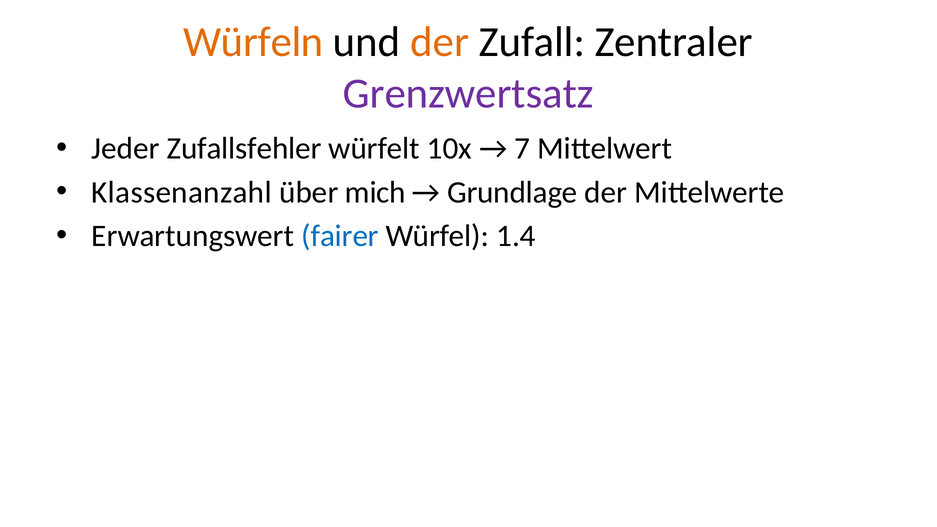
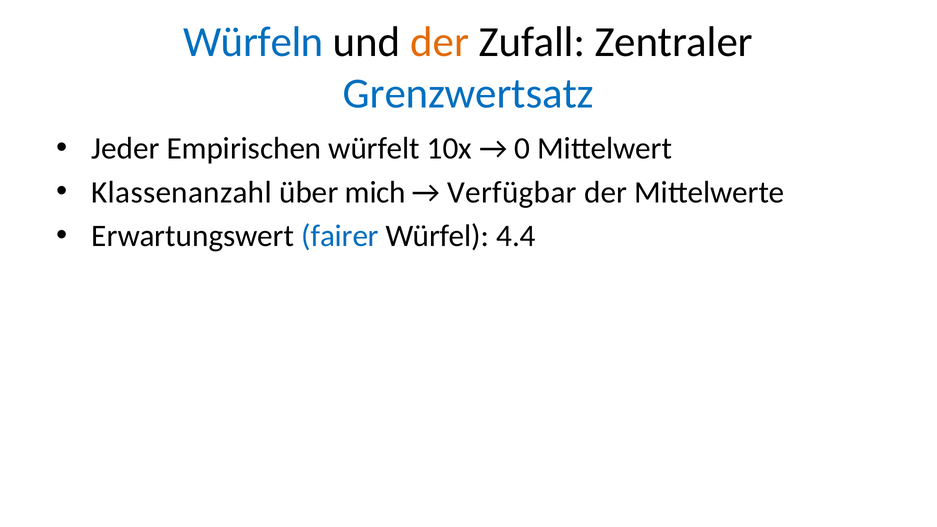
Würfeln colour: orange -> blue
Grenzwertsatz colour: purple -> blue
Zufallsfehler: Zufallsfehler -> Empirischen
7: 7 -> 0
Grundlage: Grundlage -> Verfügbar
1.4: 1.4 -> 4.4
